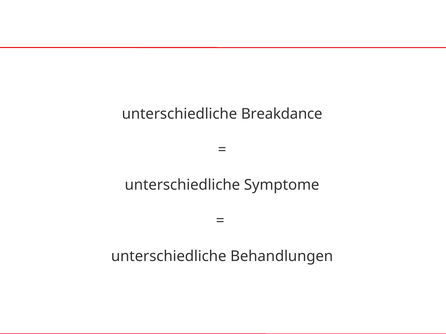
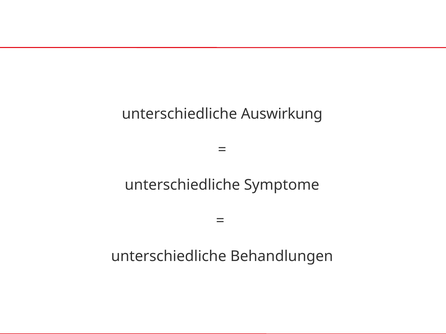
Breakdance: Breakdance -> Auswirkung
